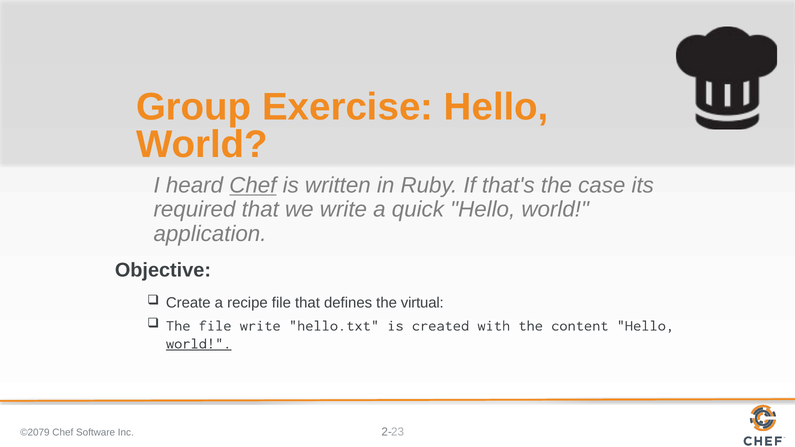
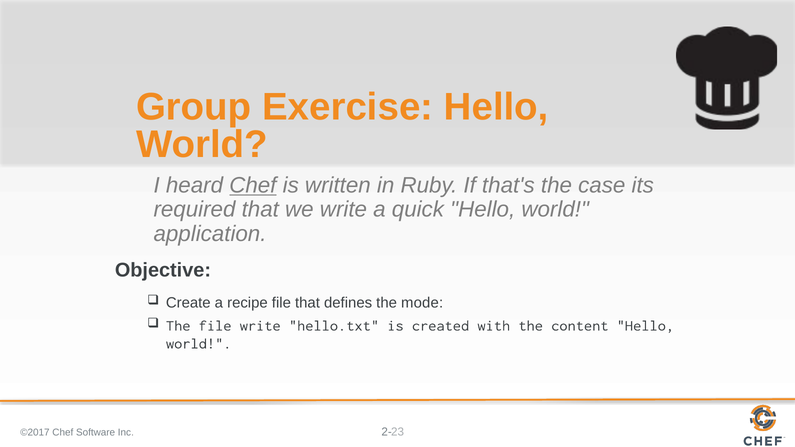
virtual: virtual -> mode
world at (199, 344) underline: present -> none
©2079: ©2079 -> ©2017
